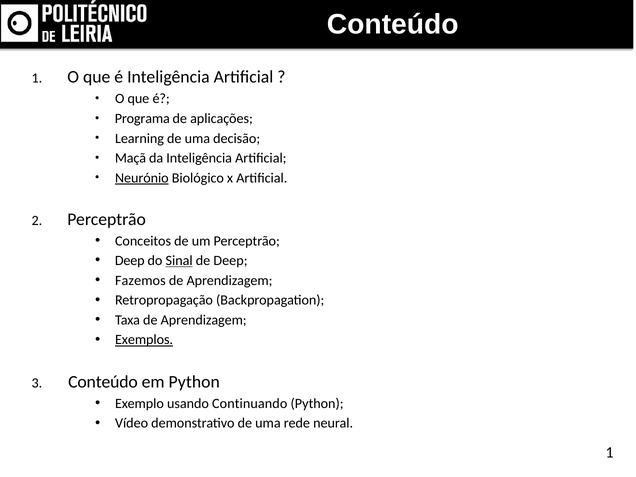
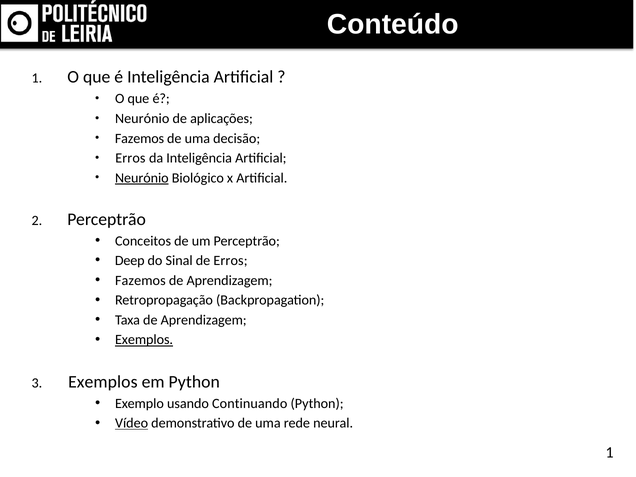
Programa at (142, 119): Programa -> Neurónio
Learning at (139, 138): Learning -> Fazemos
Maçã at (131, 158): Maçã -> Erros
Sinal underline: present -> none
de Deep: Deep -> Erros
Conteúdo at (103, 382): Conteúdo -> Exemplos
Vídeo underline: none -> present
